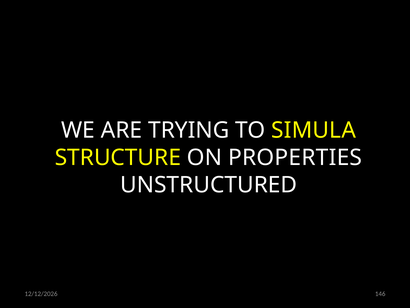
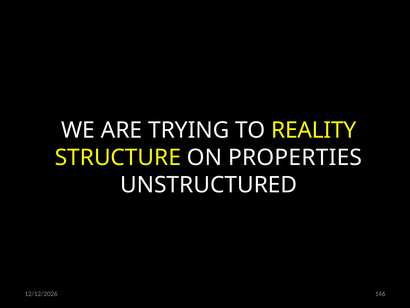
SIMULA: SIMULA -> REALITY
